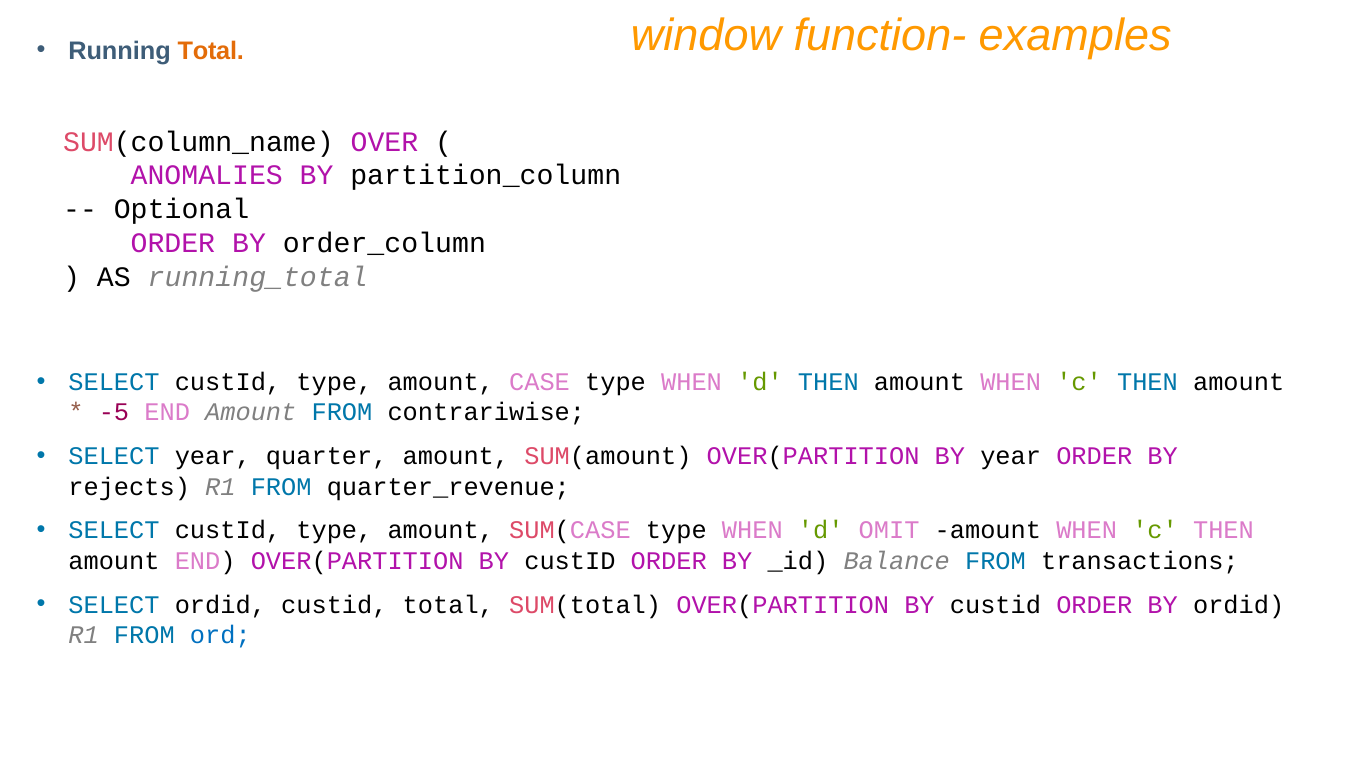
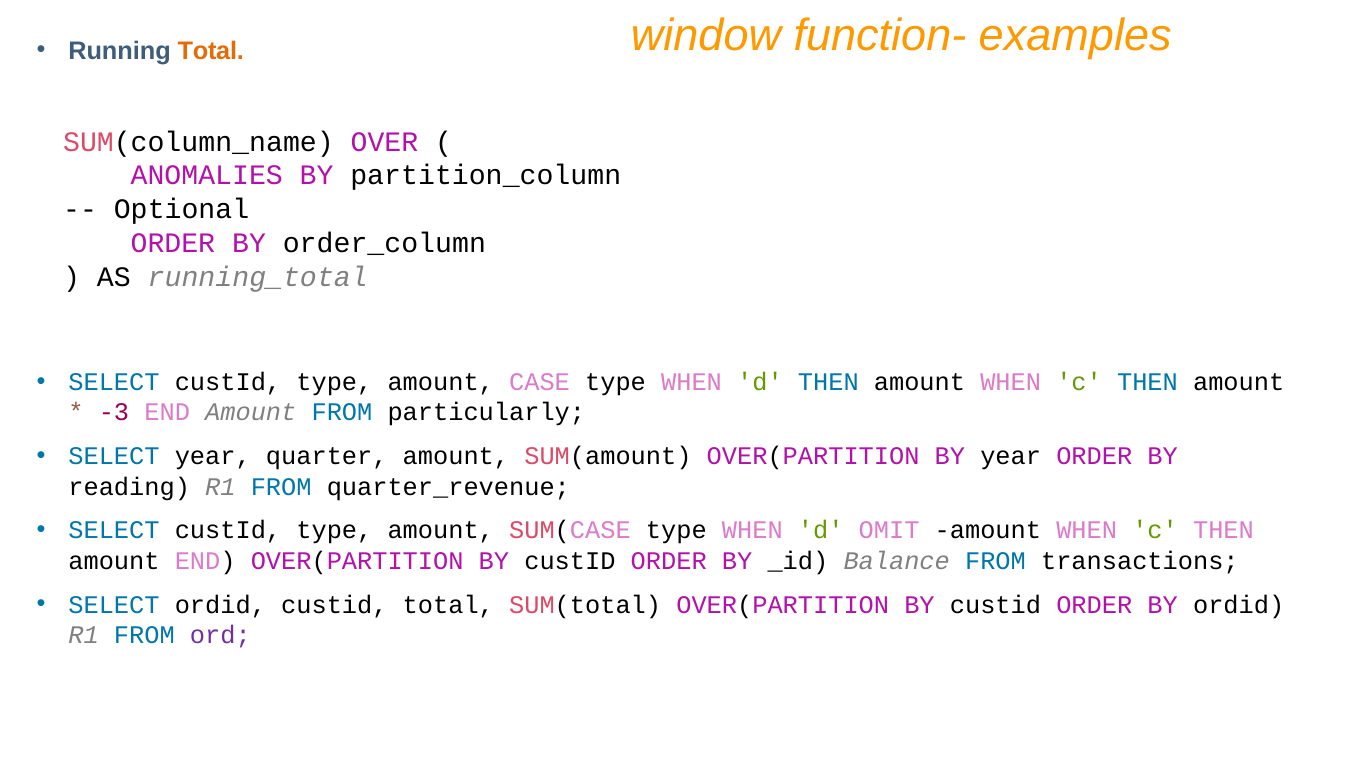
-5: -5 -> -3
contrariwise: contrariwise -> particularly
rejects: rejects -> reading
ord colour: blue -> purple
